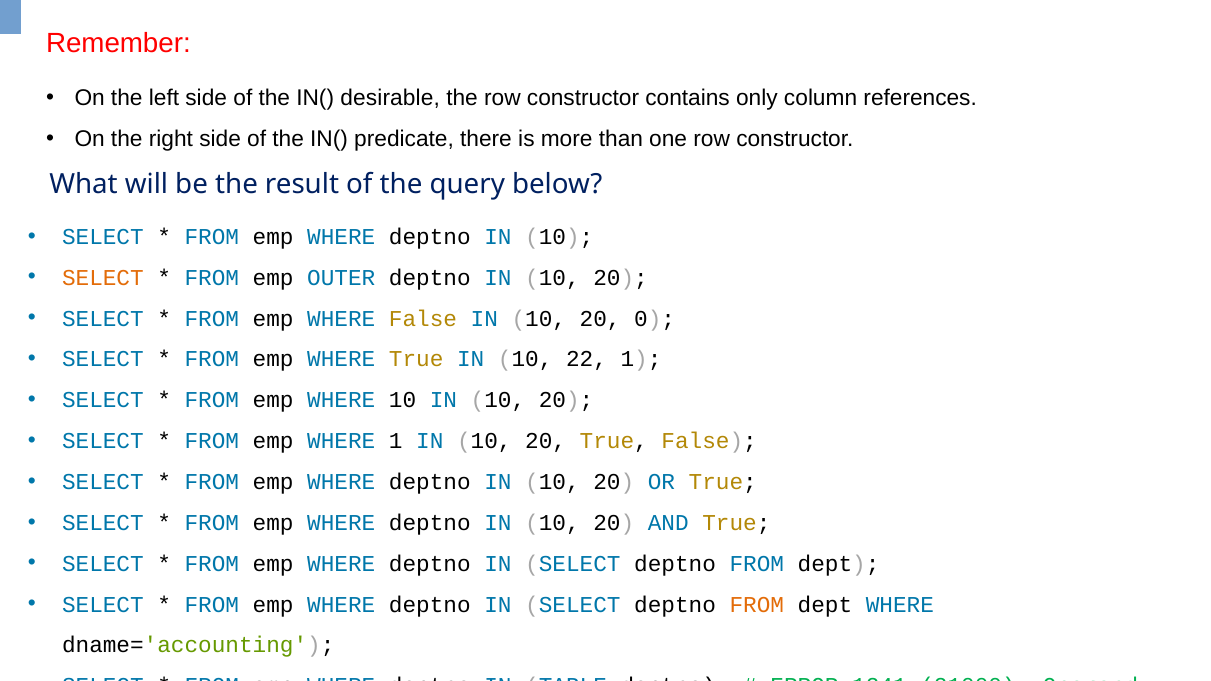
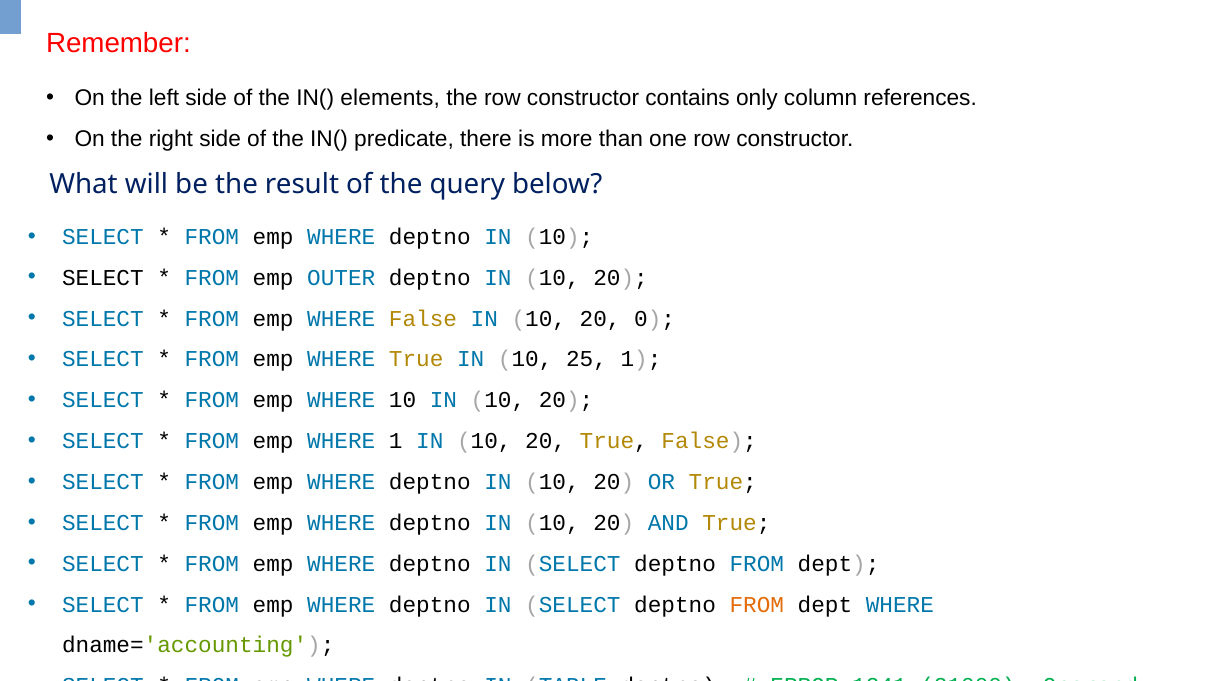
desirable: desirable -> elements
SELECT at (103, 278) colour: orange -> black
22: 22 -> 25
